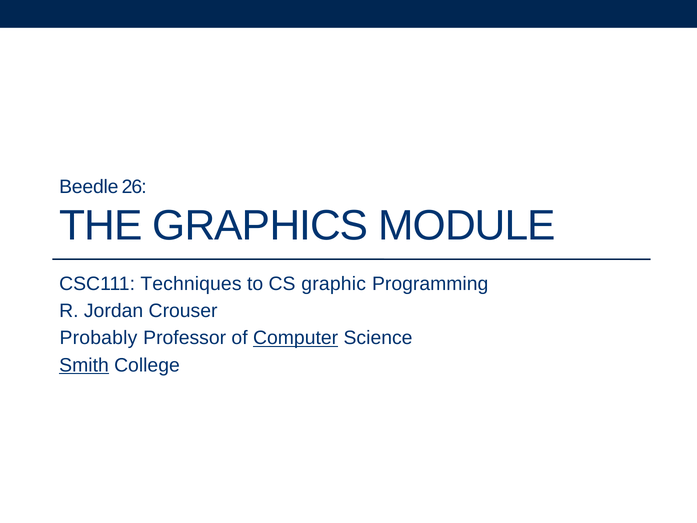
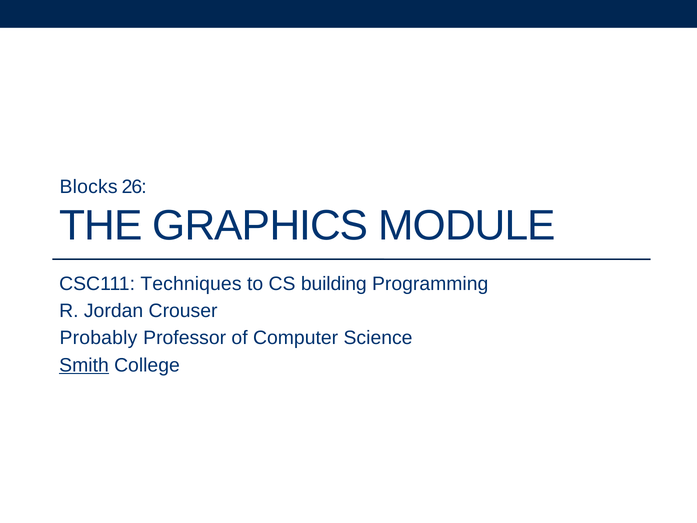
Beedle: Beedle -> Blocks
graphic: graphic -> building
Computer underline: present -> none
